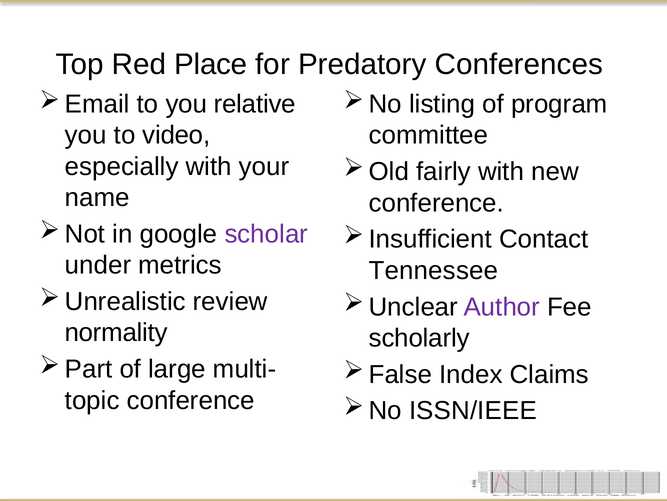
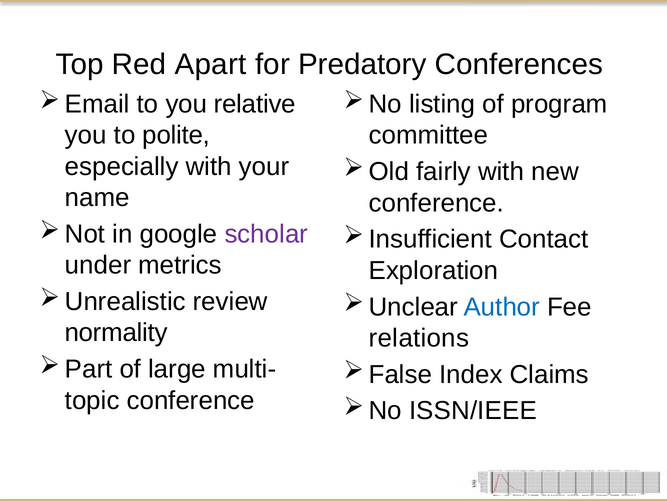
Place: Place -> Apart
video: video -> polite
Tennessee: Tennessee -> Exploration
Author colour: purple -> blue
scholarly: scholarly -> relations
